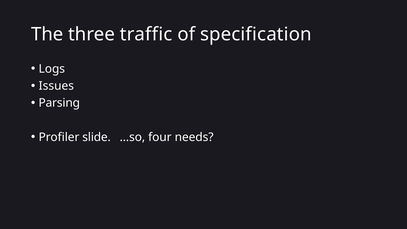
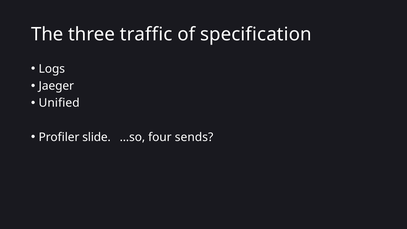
Issues: Issues -> Jaeger
Parsing: Parsing -> Unified
needs: needs -> sends
